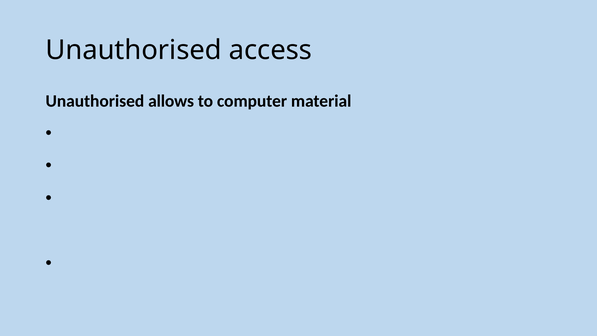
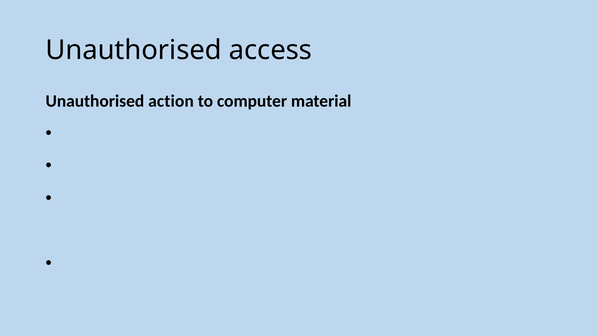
allows: allows -> action
